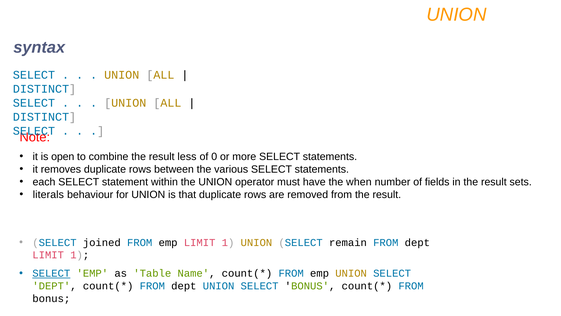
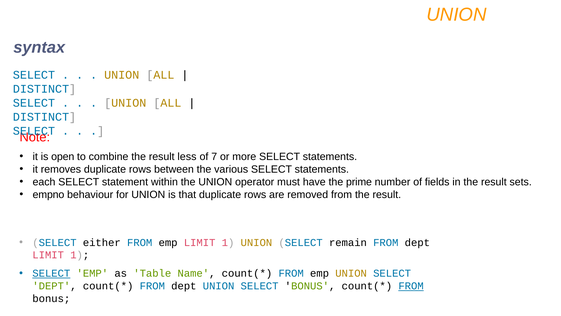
0: 0 -> 7
when: when -> prime
literals: literals -> empno
joined: joined -> either
FROM at (411, 286) underline: none -> present
